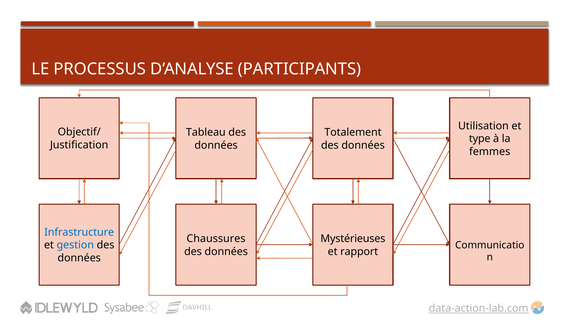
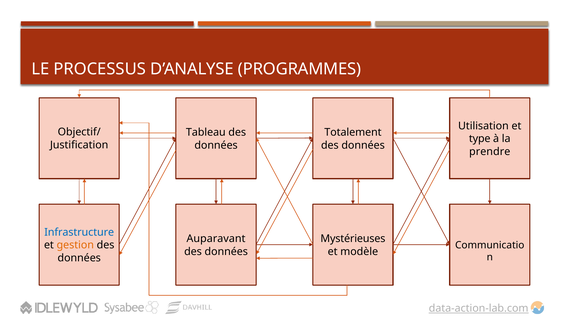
PARTICIPANTS: PARTICIPANTS -> PROGRAMMES
femmes: femmes -> prendre
Chaussures: Chaussures -> Auparavant
gestion colour: blue -> orange
rapport: rapport -> modèle
